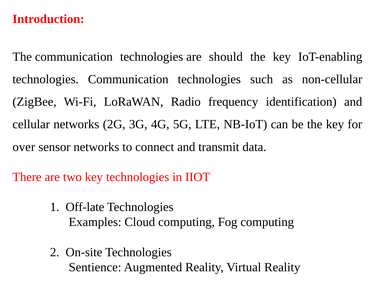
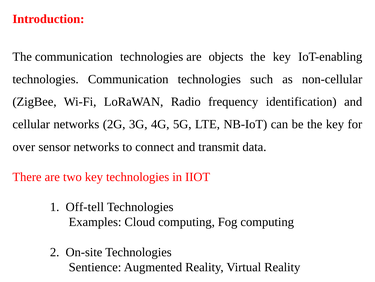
should: should -> objects
Off-late: Off-late -> Off-tell
